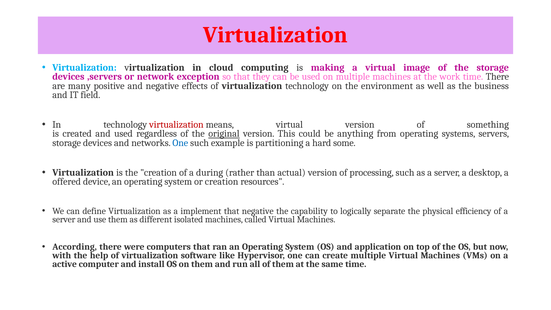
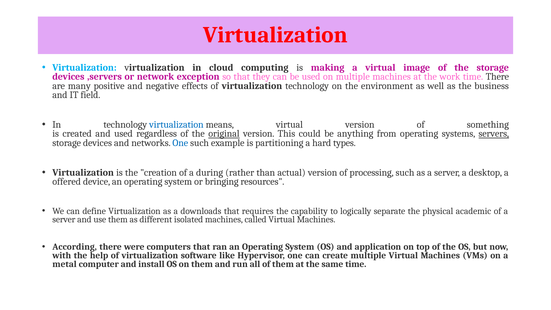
virtualization at (176, 125) colour: red -> blue
servers underline: none -> present
some: some -> types
or creation: creation -> bringing
implement: implement -> downloads
that negative: negative -> requires
efficiency: efficiency -> academic
active: active -> metal
